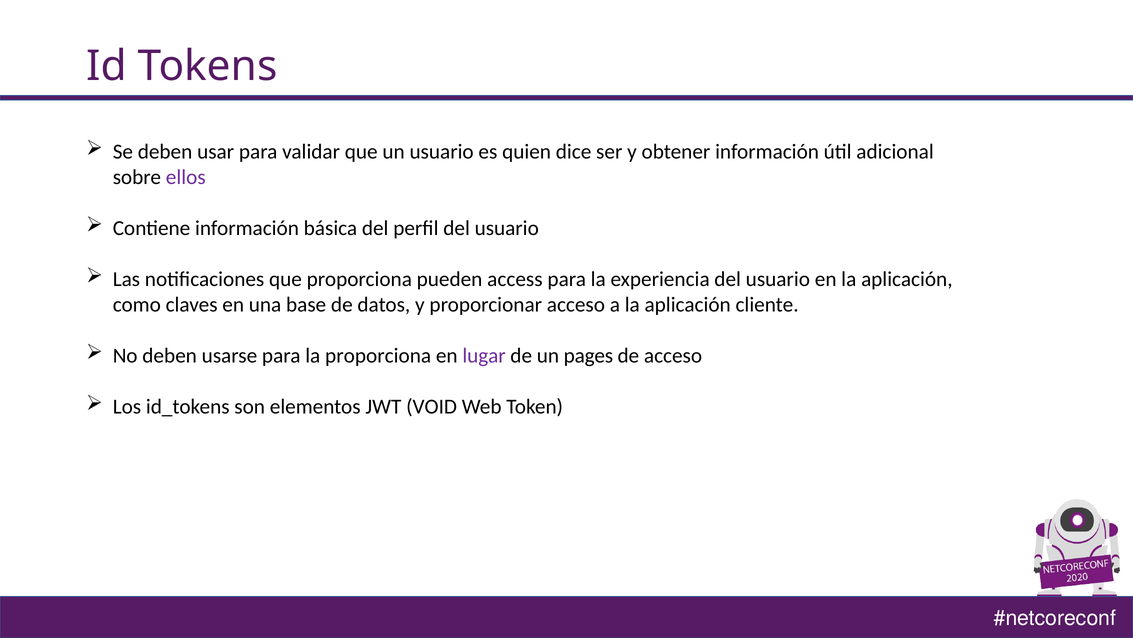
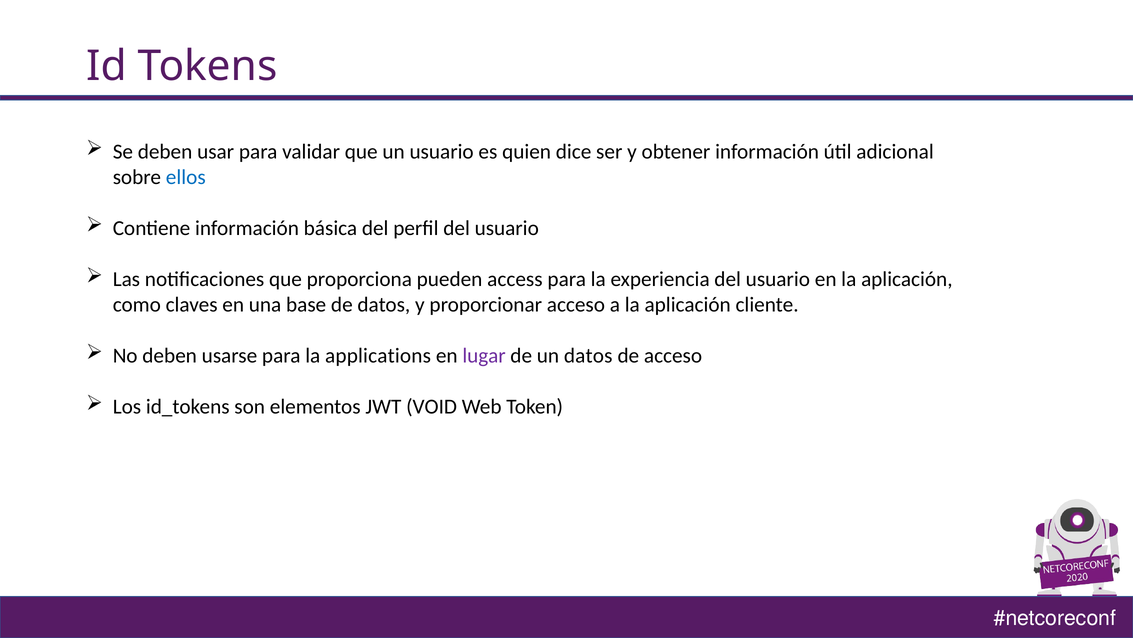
ellos colour: purple -> blue
la proporciona: proporciona -> applications
un pages: pages -> datos
